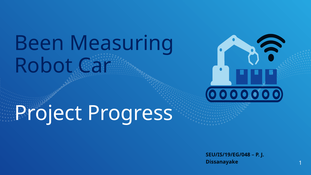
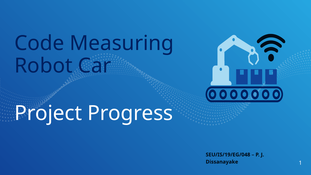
Been: Been -> Code
